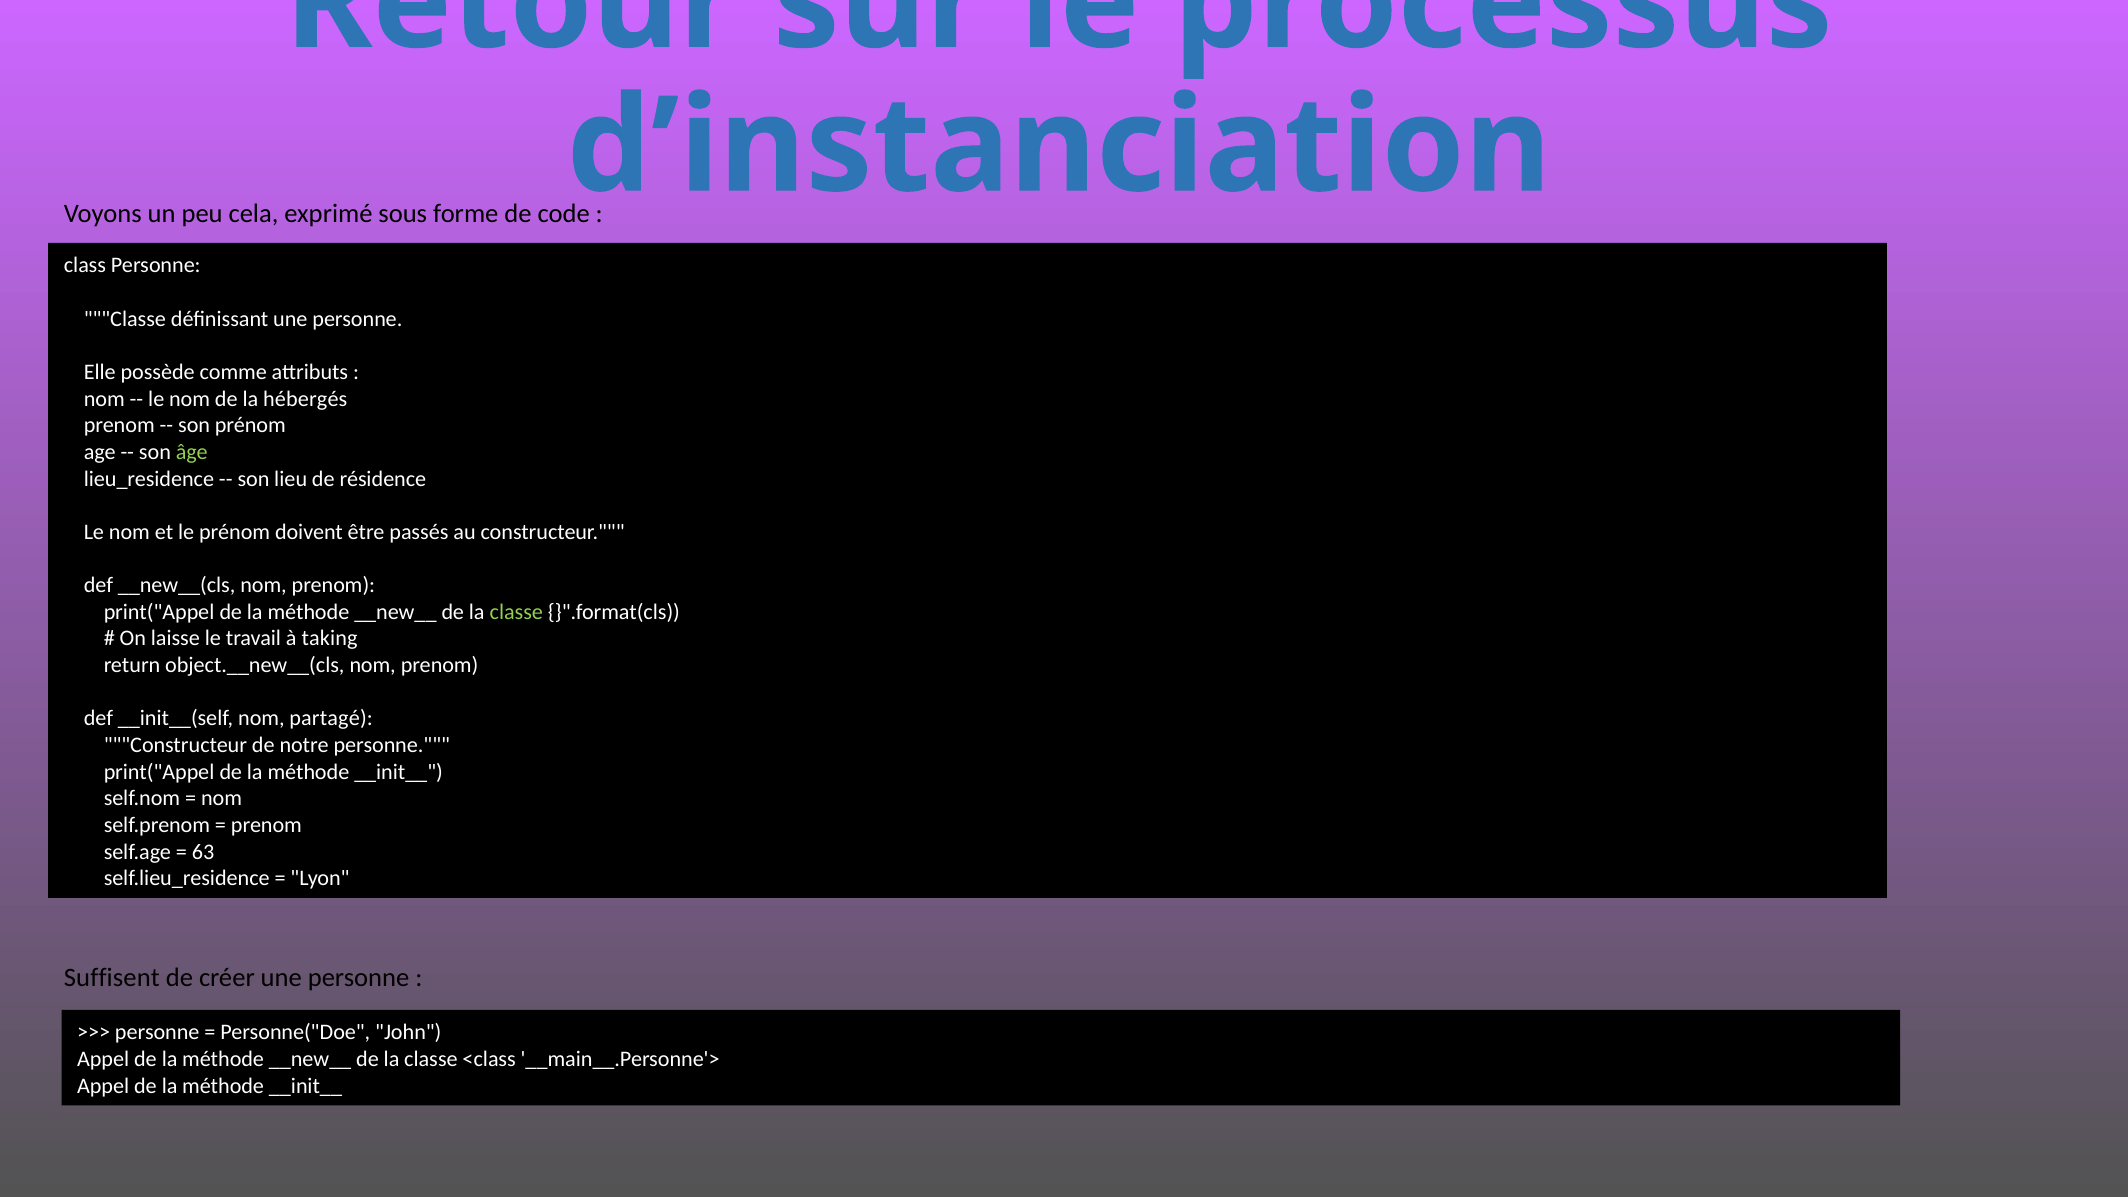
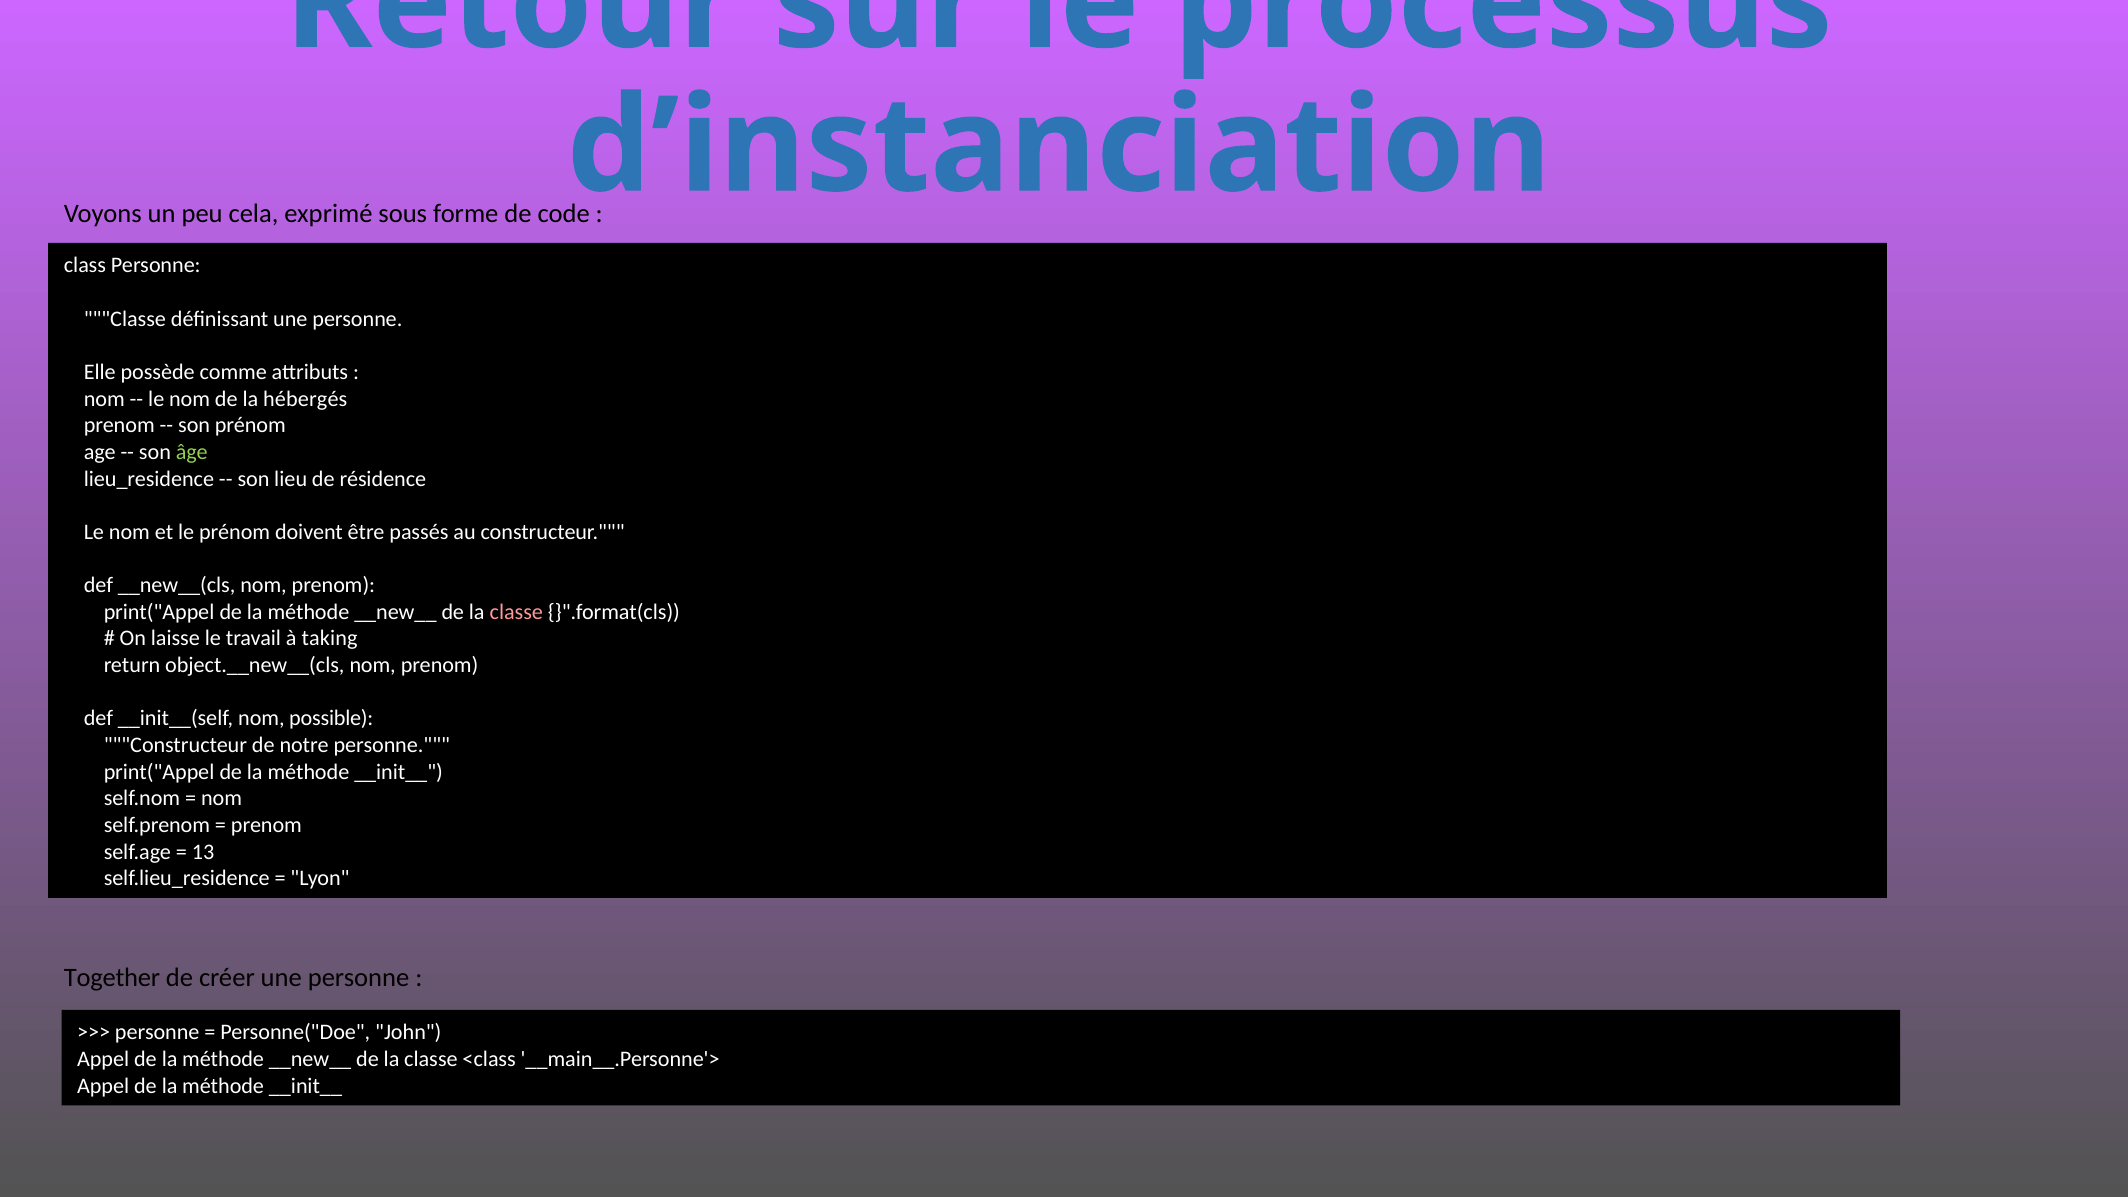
classe at (516, 612) colour: light green -> pink
partagé: partagé -> possible
63: 63 -> 13
Suffisent: Suffisent -> Together
